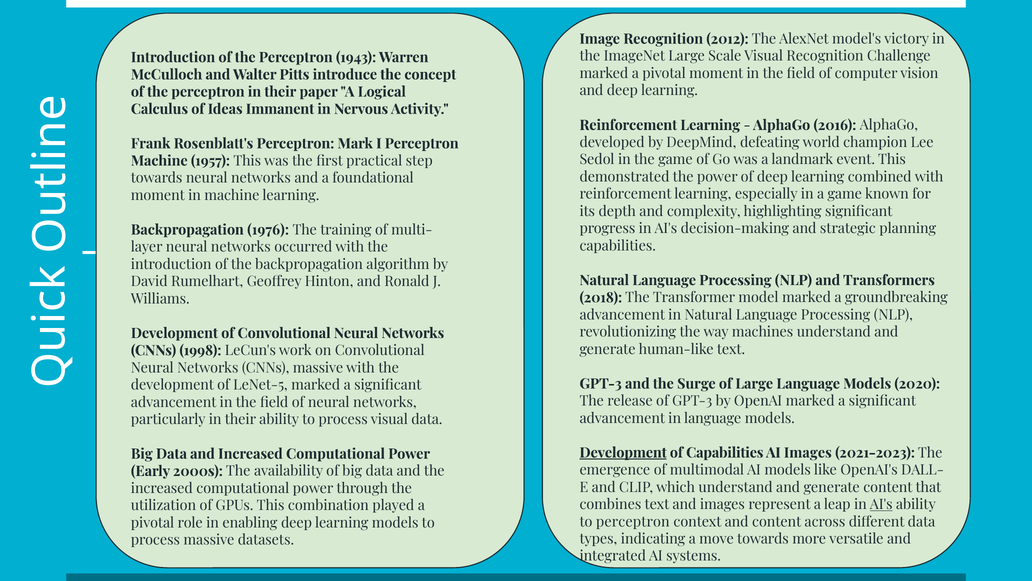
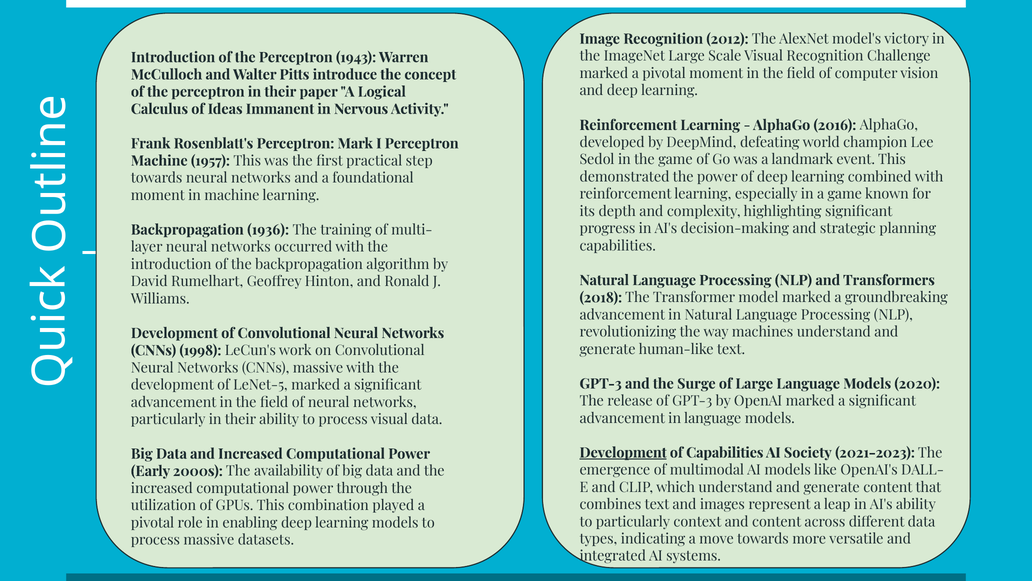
1976: 1976 -> 1936
AI Images: Images -> Society
AI's at (881, 504) underline: present -> none
to perceptron: perceptron -> particularly
